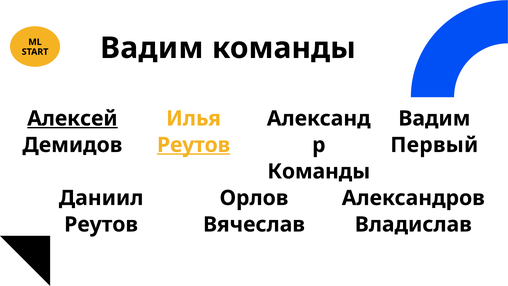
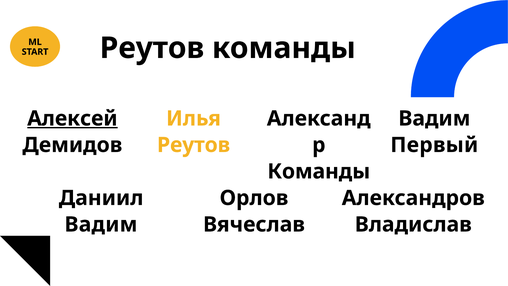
Вадим at (152, 48): Вадим -> Реутов
Реутов at (194, 145) underline: present -> none
Реутов at (101, 224): Реутов -> Вадим
